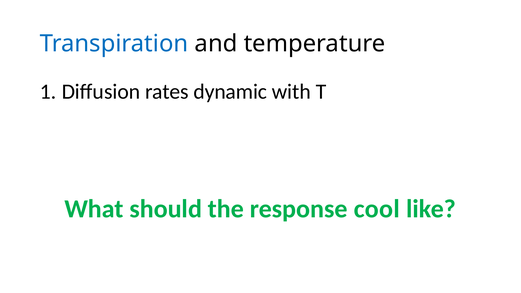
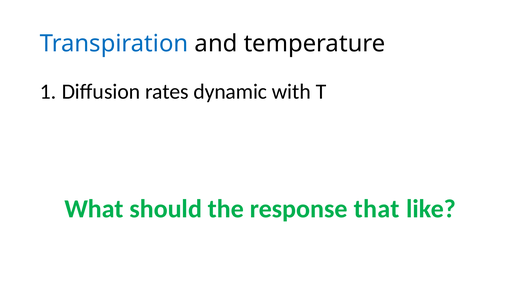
cool: cool -> that
